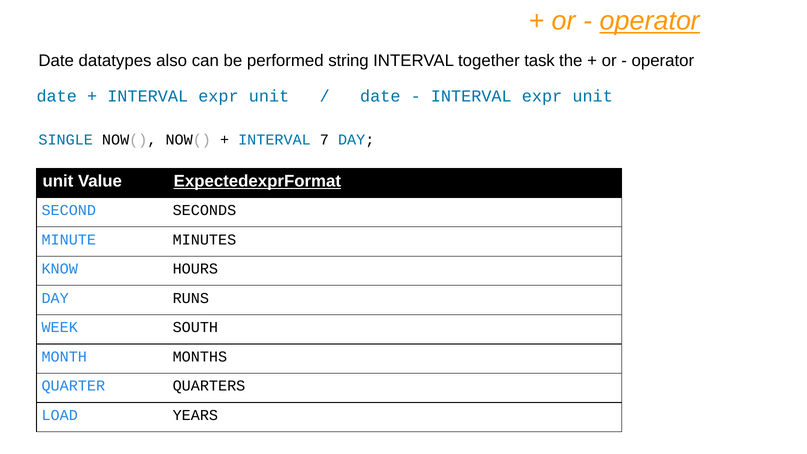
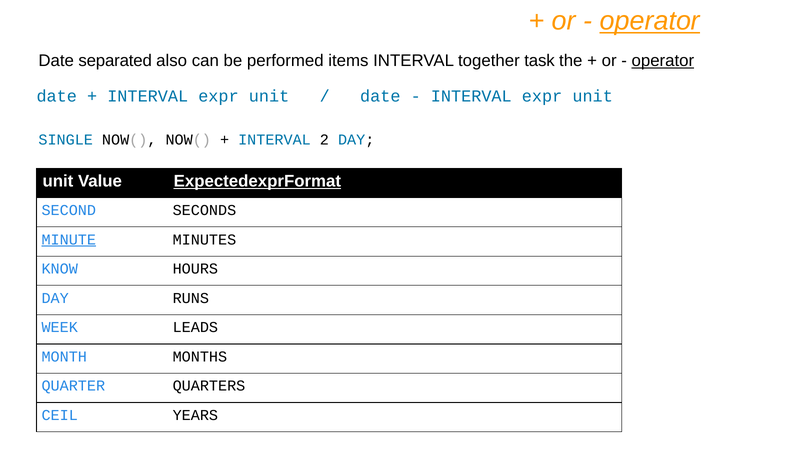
datatypes: datatypes -> separated
string: string -> items
operator at (663, 61) underline: none -> present
7: 7 -> 2
MINUTE underline: none -> present
SOUTH: SOUTH -> LEADS
LOAD: LOAD -> CEIL
